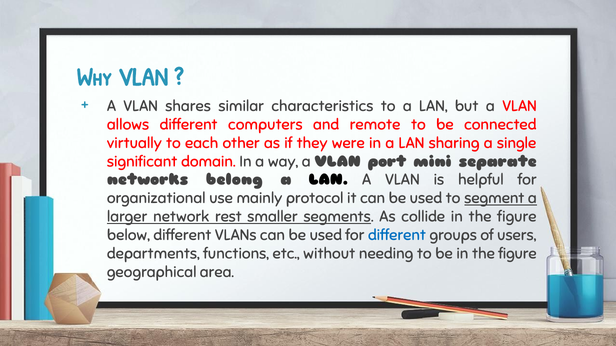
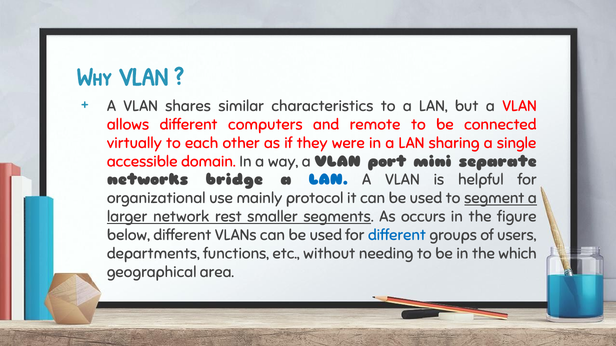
significant: significant -> accessible
belong: belong -> bridge
LAN at (328, 180) colour: black -> blue
collide: collide -> occurs
be in the figure: figure -> which
